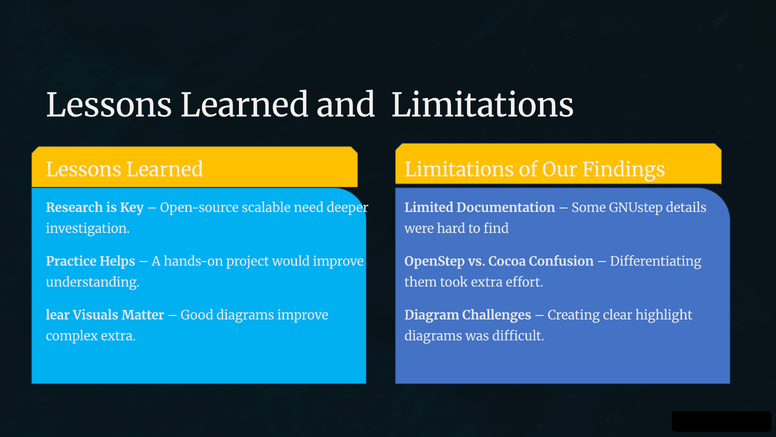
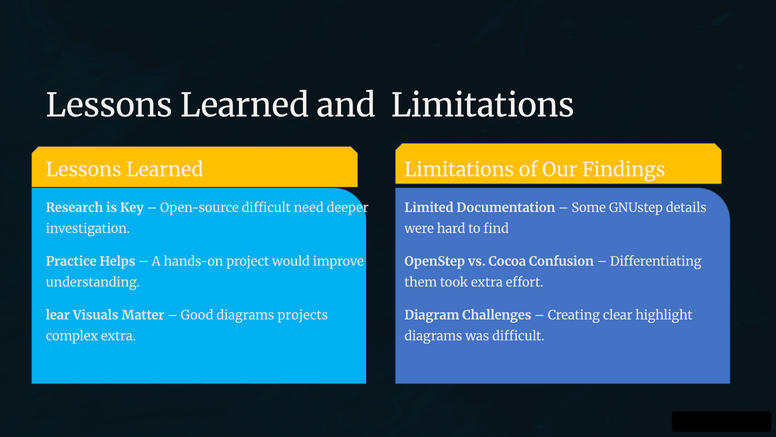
Open-source scalable: scalable -> difficult
diagrams improve: improve -> projects
